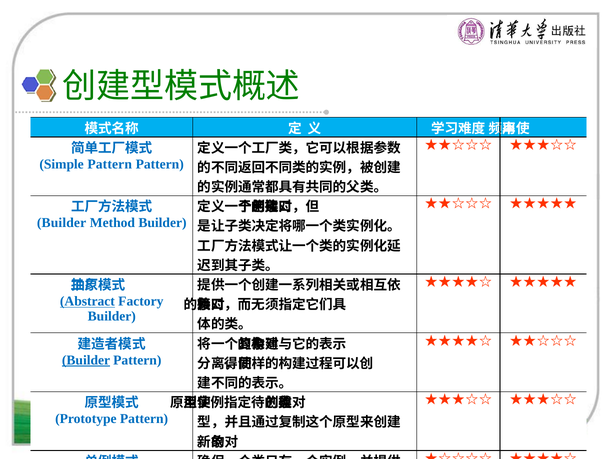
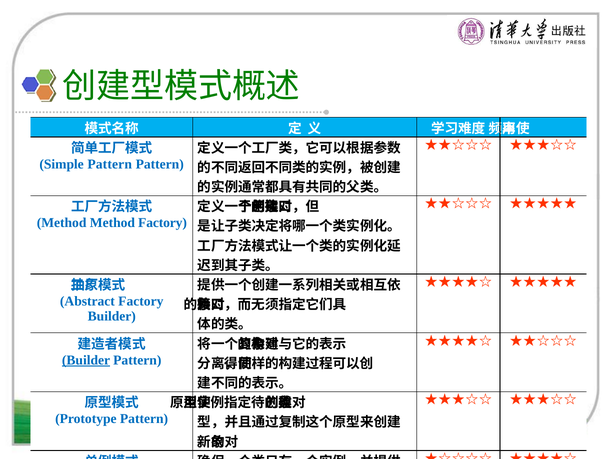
Builder at (62, 223): Builder -> Method
Method Builder: Builder -> Factory
Abstract underline: present -> none
